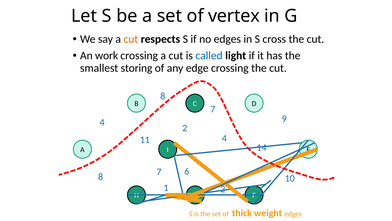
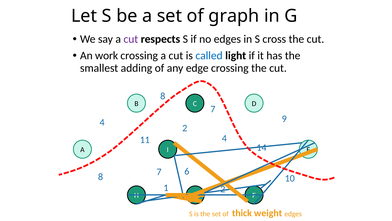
vertex: vertex -> graph
cut at (131, 39) colour: orange -> purple
storing: storing -> adding
